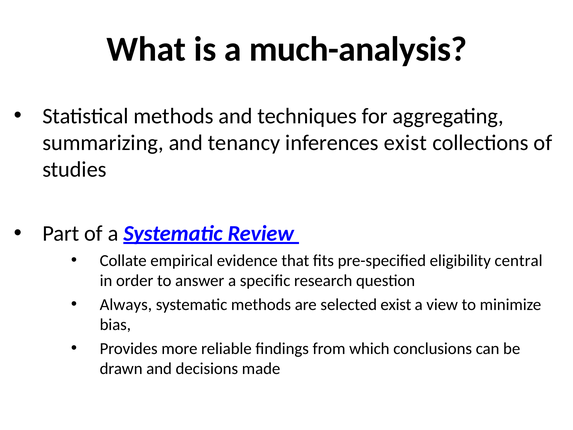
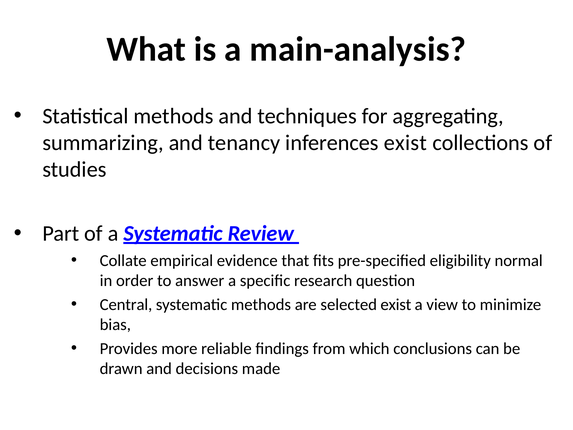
much-analysis: much-analysis -> main-analysis
central: central -> normal
Always: Always -> Central
